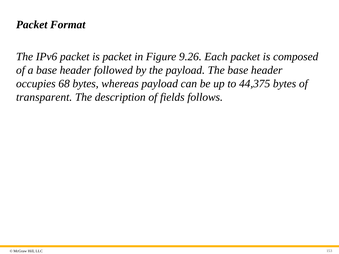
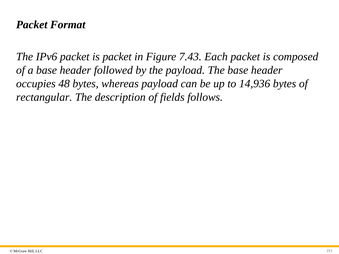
9.26: 9.26 -> 7.43
68: 68 -> 48
44,375: 44,375 -> 14,936
transparent: transparent -> rectangular
